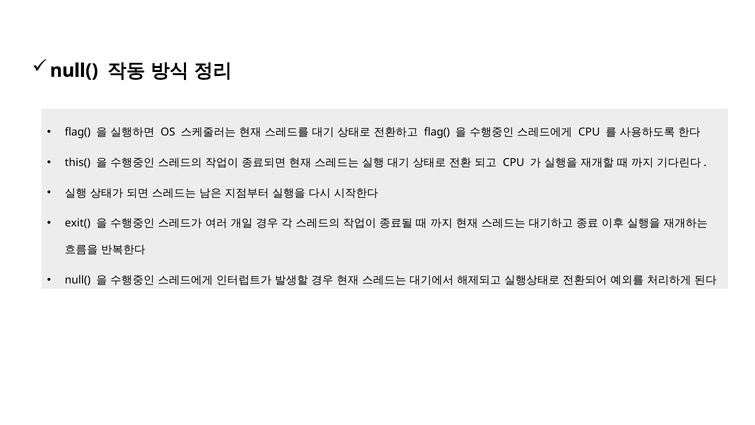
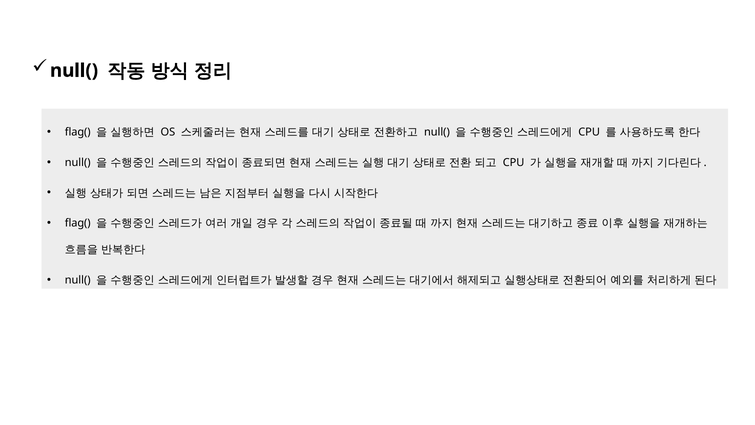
flag( at (437, 132): flag( -> null(
this( at (78, 162): this( -> null(
exit( at (78, 223): exit( -> flag(
